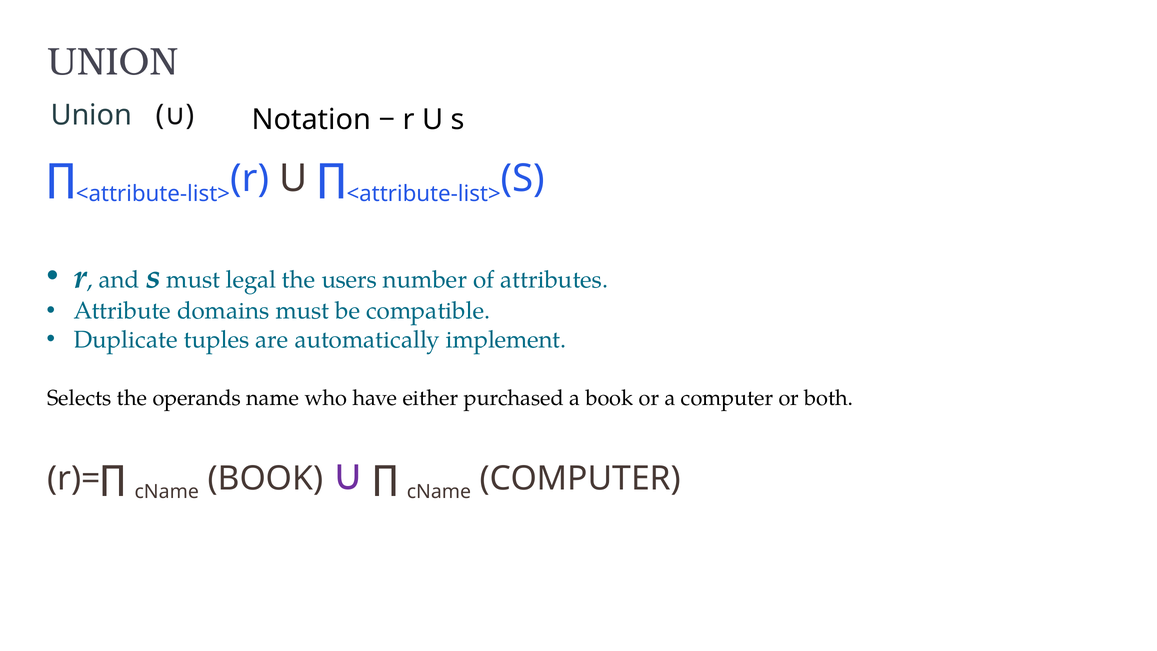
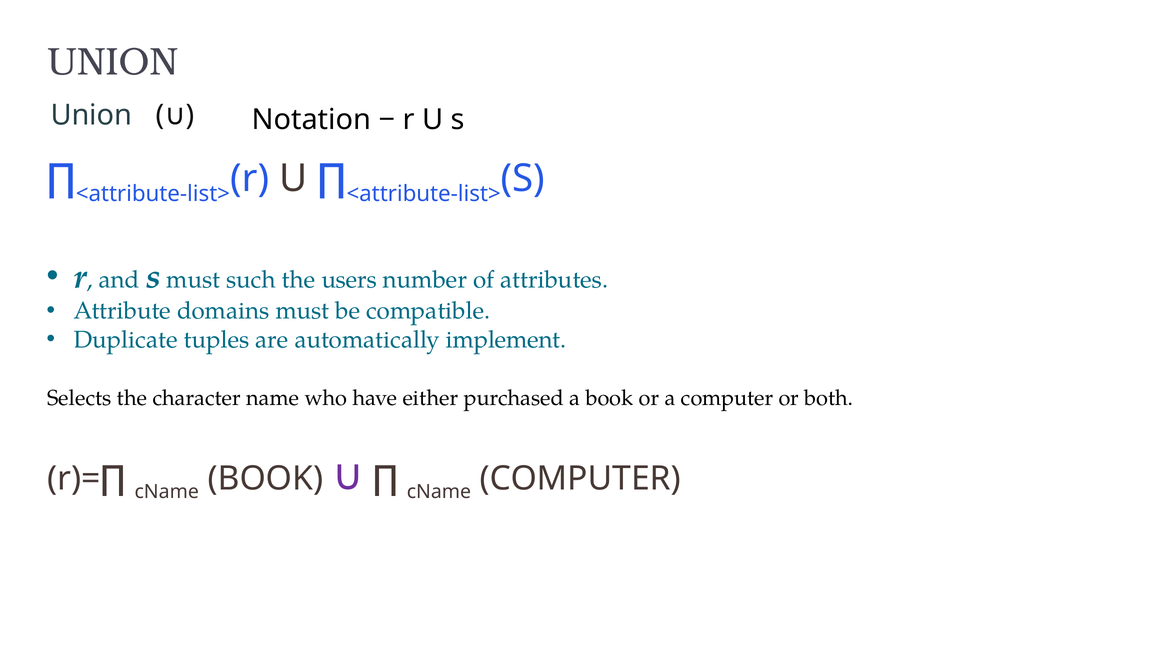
legal: legal -> such
operands: operands -> character
